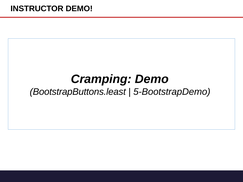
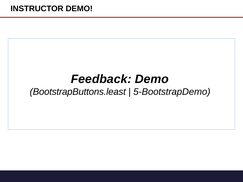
Cramping: Cramping -> Feedback
